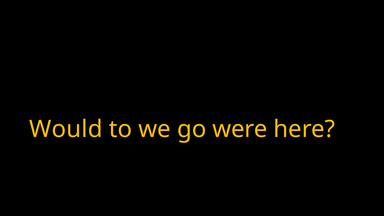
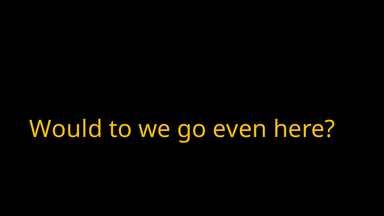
were: were -> even
